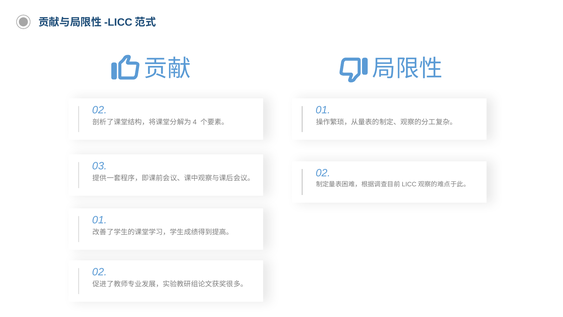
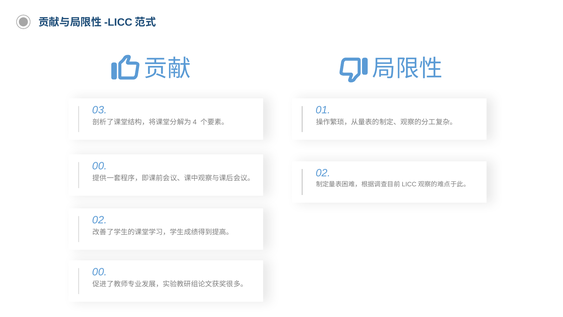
2 at (103, 110): 2 -> 3
3 at (103, 166): 3 -> 0
1 at (103, 220): 1 -> 2
2 at (103, 272): 2 -> 0
